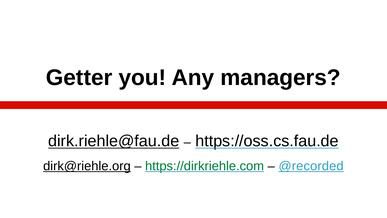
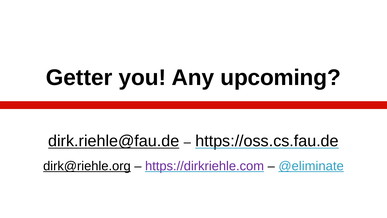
managers: managers -> upcoming
https://dirkriehle.com colour: green -> purple
@recorded: @recorded -> @eliminate
